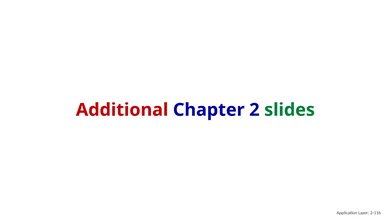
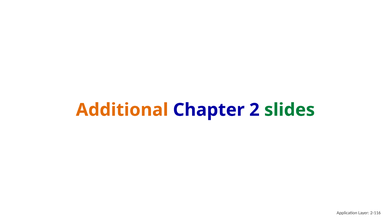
Additional colour: red -> orange
